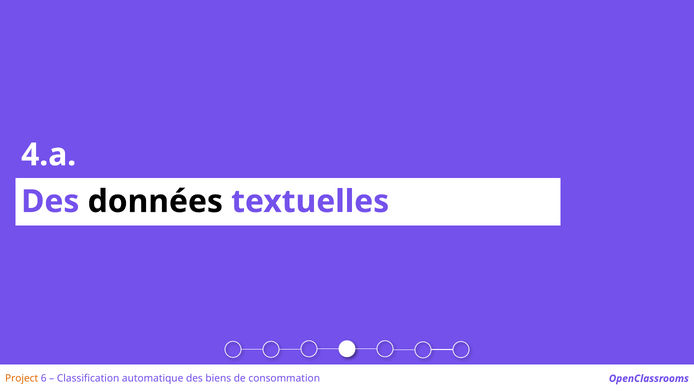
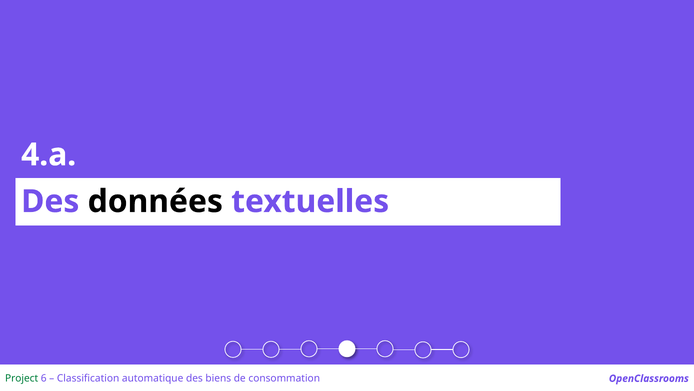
Project colour: orange -> green
